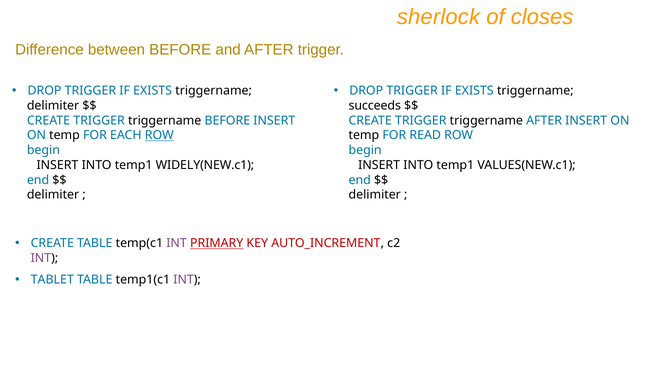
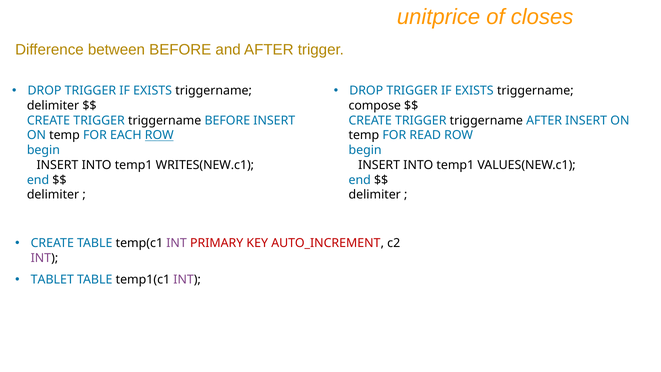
sherlock: sherlock -> unitprice
succeeds: succeeds -> compose
WIDELY(NEW.c1: WIDELY(NEW.c1 -> WRITES(NEW.c1
PRIMARY underline: present -> none
